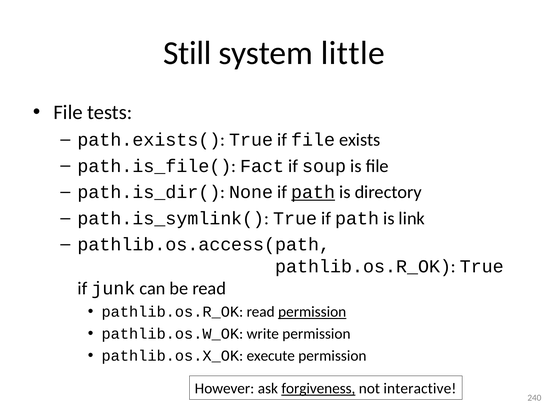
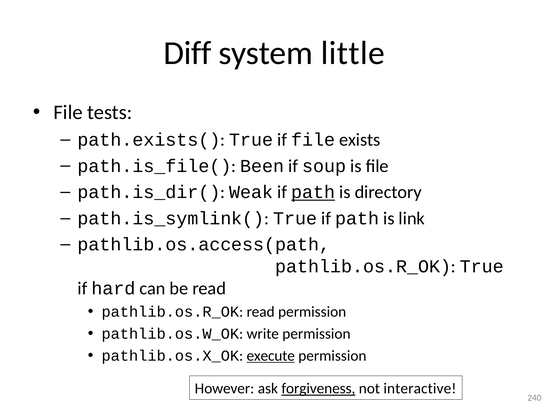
Still: Still -> Diff
Fact: Fact -> Been
None: None -> Weak
junk: junk -> hard
permission at (312, 313) underline: present -> none
execute underline: none -> present
